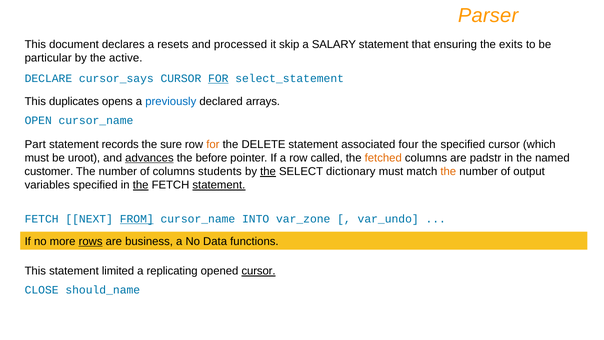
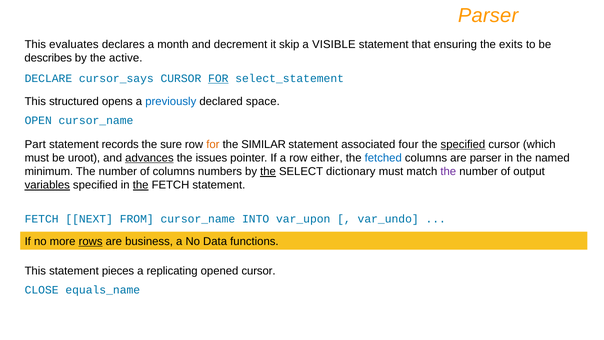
document: document -> evaluates
resets: resets -> month
processed: processed -> decrement
SALARY: SALARY -> VISIBLE
particular: particular -> describes
duplicates: duplicates -> structured
arrays: arrays -> space
DELETE: DELETE -> SIMILAR
specified at (463, 144) underline: none -> present
before: before -> issues
called: called -> either
fetched colour: orange -> blue
are padstr: padstr -> parser
customer: customer -> minimum
students: students -> numbers
the at (448, 171) colour: orange -> purple
variables underline: none -> present
statement at (219, 185) underline: present -> none
FROM underline: present -> none
var_zone: var_zone -> var_upon
limited: limited -> pieces
cursor at (259, 271) underline: present -> none
should_name: should_name -> equals_name
